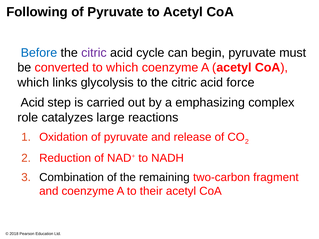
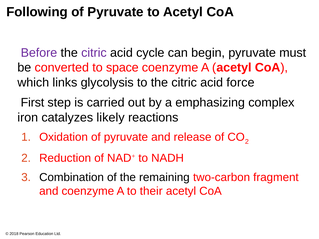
Before colour: blue -> purple
to which: which -> space
Acid at (32, 103): Acid -> First
role: role -> iron
large: large -> likely
